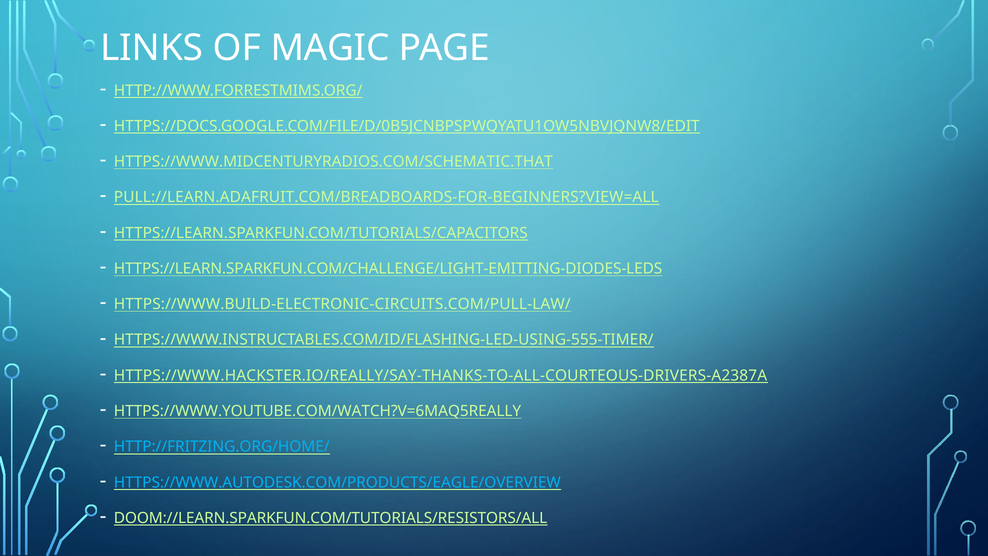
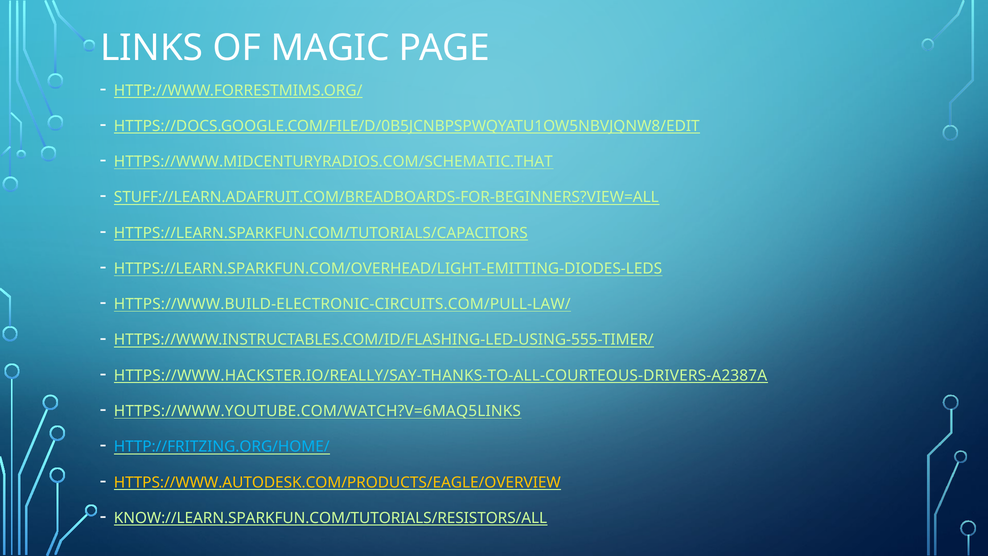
PULL://LEARN.ADAFRUIT.COM/BREADBOARDS-FOR-BEGINNERS?VIEW=ALL: PULL://LEARN.ADAFRUIT.COM/BREADBOARDS-FOR-BEGINNERS?VIEW=ALL -> STUFF://LEARN.ADAFRUIT.COM/BREADBOARDS-FOR-BEGINNERS?VIEW=ALL
HTTPS://LEARN.SPARKFUN.COM/CHALLENGE/LIGHT-EMITTING-DIODES-LEDS: HTTPS://LEARN.SPARKFUN.COM/CHALLENGE/LIGHT-EMITTING-DIODES-LEDS -> HTTPS://LEARN.SPARKFUN.COM/OVERHEAD/LIGHT-EMITTING-DIODES-LEDS
HTTPS://WWW.YOUTUBE.COM/WATCH?V=6MAQ5REALLY: HTTPS://WWW.YOUTUBE.COM/WATCH?V=6MAQ5REALLY -> HTTPS://WWW.YOUTUBE.COM/WATCH?V=6MAQ5LINKS
HTTPS://WWW.AUTODESK.COM/PRODUCTS/EAGLE/OVERVIEW colour: light blue -> yellow
DOOM://LEARN.SPARKFUN.COM/TUTORIALS/RESISTORS/ALL: DOOM://LEARN.SPARKFUN.COM/TUTORIALS/RESISTORS/ALL -> KNOW://LEARN.SPARKFUN.COM/TUTORIALS/RESISTORS/ALL
